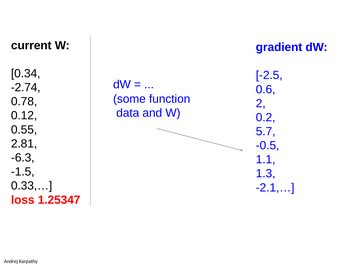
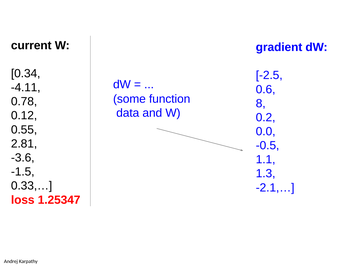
-2.74: -2.74 -> -4.11
2: 2 -> 8
5.7: 5.7 -> 0.0
-6.3: -6.3 -> -3.6
